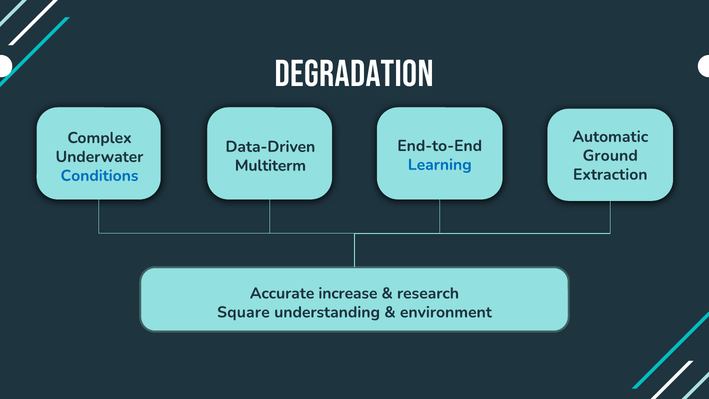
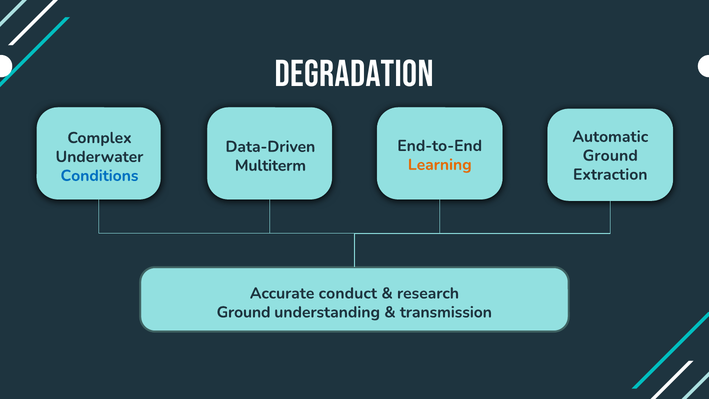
Learning colour: blue -> orange
increase: increase -> conduct
Square at (243, 312): Square -> Ground
environment: environment -> transmission
